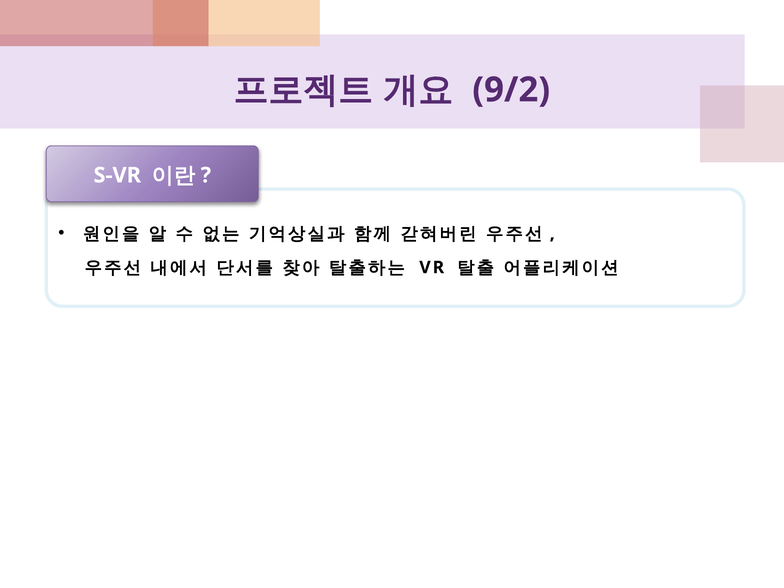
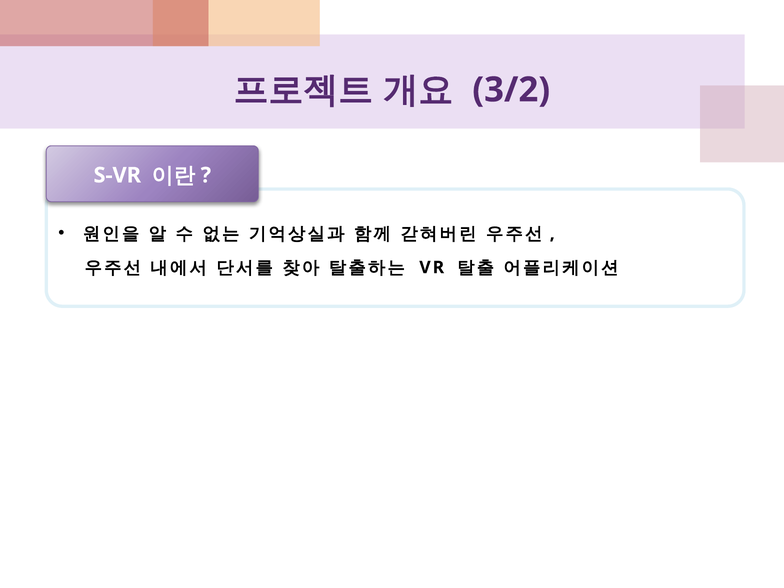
9/2: 9/2 -> 3/2
